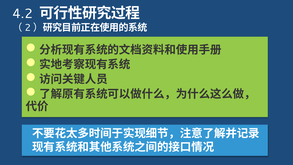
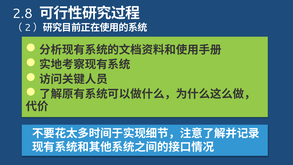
4.2: 4.2 -> 2.8
